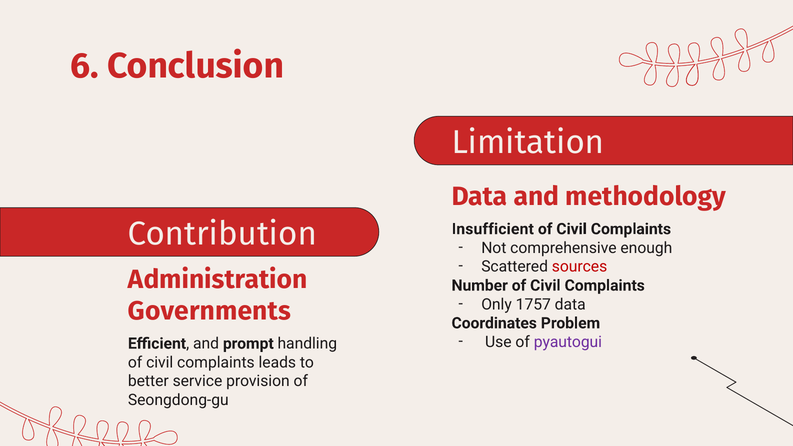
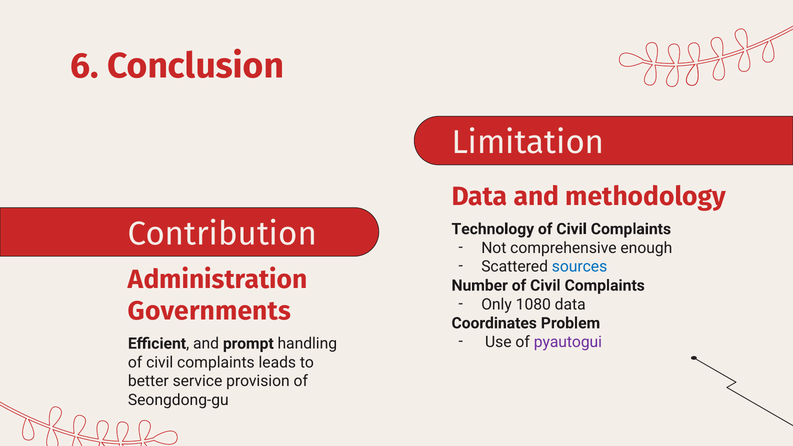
Insufficient: Insufficient -> Technology
sources colour: red -> blue
1757: 1757 -> 1080
